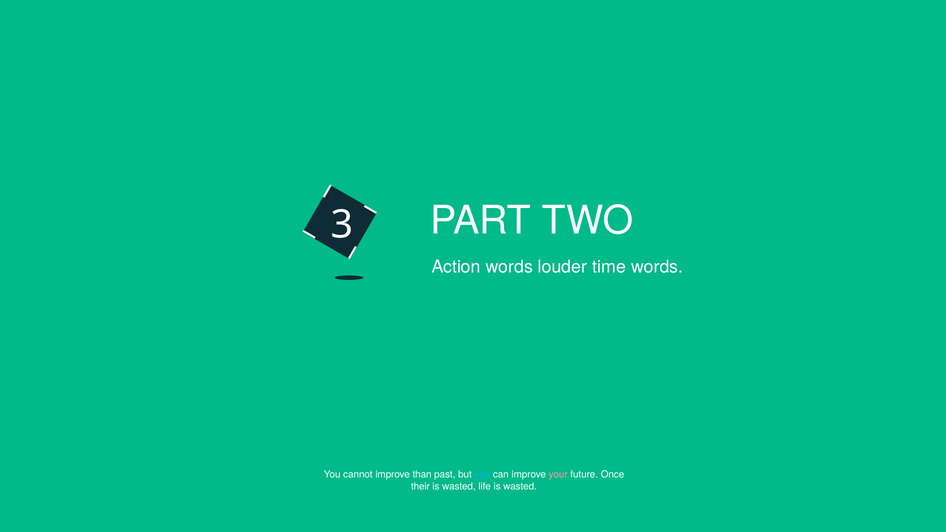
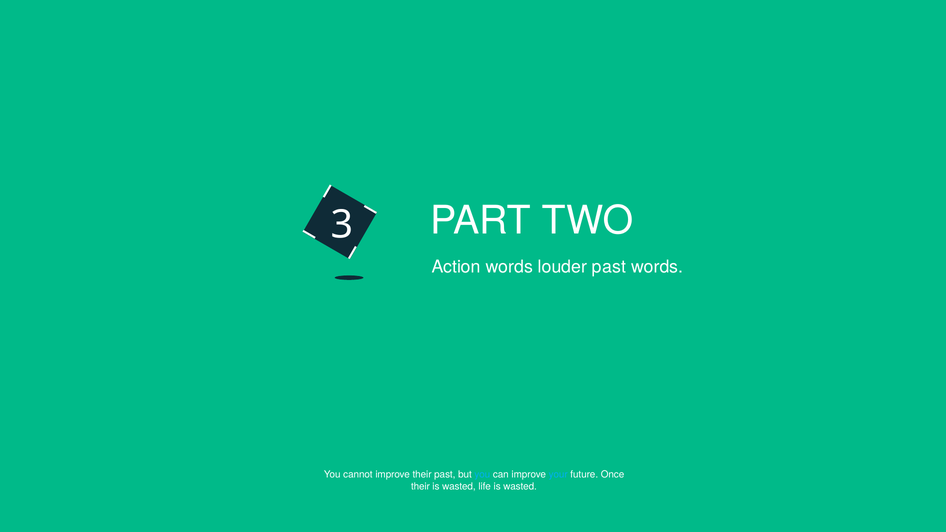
louder time: time -> past
improve than: than -> their
your colour: pink -> light blue
